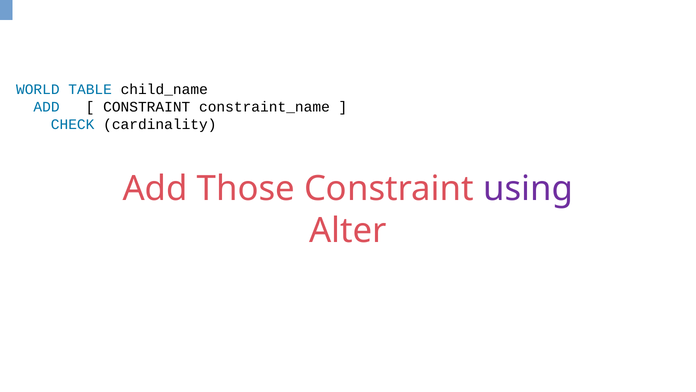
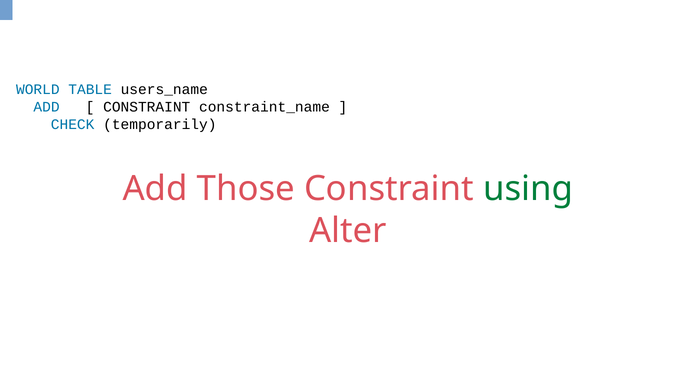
child_name: child_name -> users_name
cardinality: cardinality -> temporarily
using colour: purple -> green
